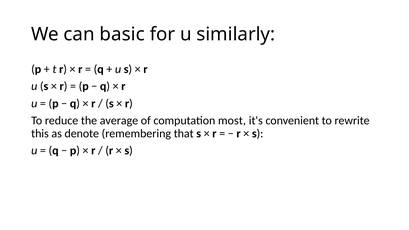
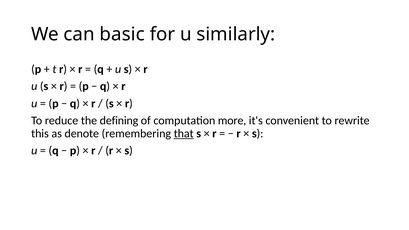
average: average -> defining
most: most -> more
that underline: none -> present
